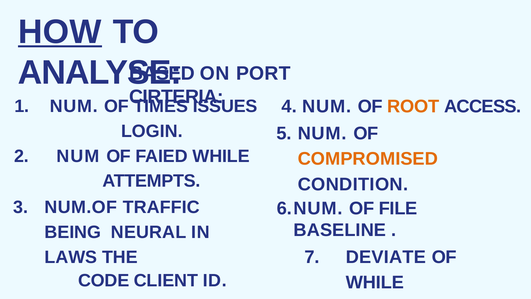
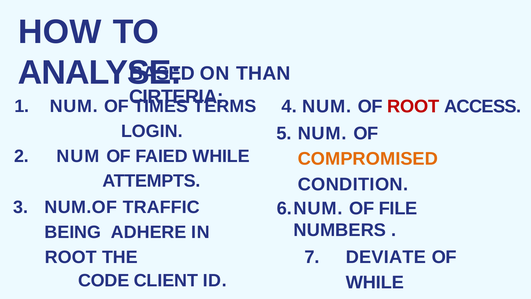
HOW underline: present -> none
PORT: PORT -> THAN
ROOT at (413, 106) colour: orange -> red
ISSUES: ISSUES -> TERMS
BASELINE: BASELINE -> NUMBERS
NEURAL: NEURAL -> ADHERE
LAWS at (71, 257): LAWS -> ROOT
